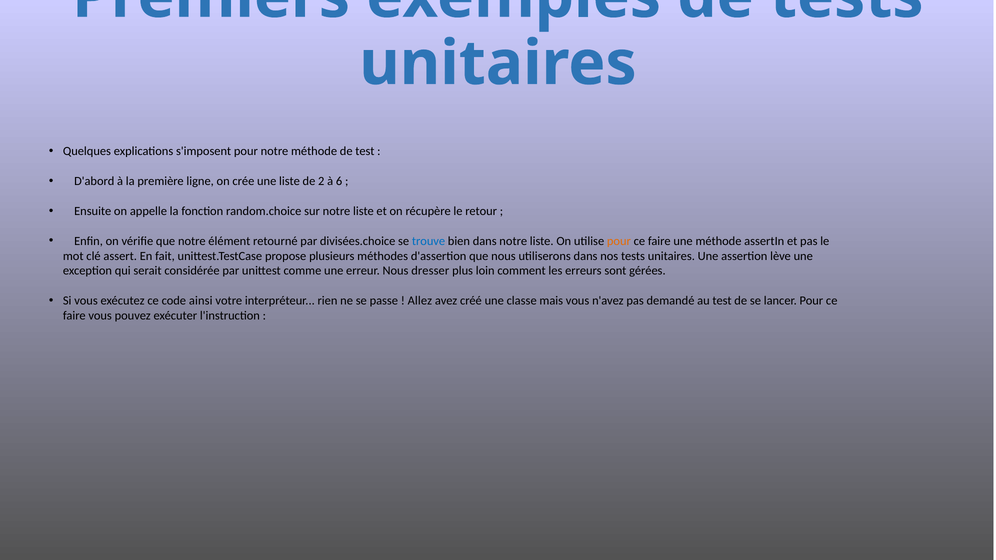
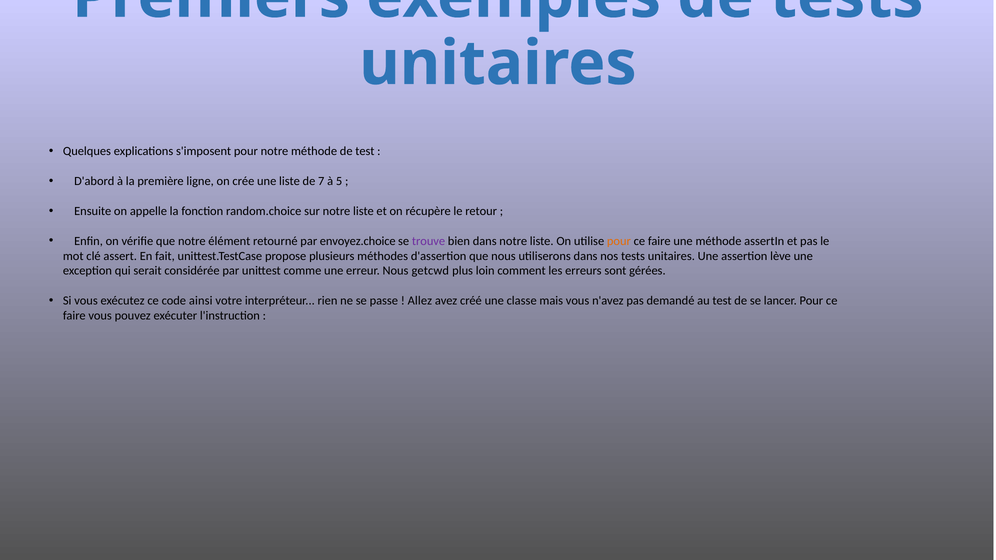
2: 2 -> 7
6: 6 -> 5
divisées.choice: divisées.choice -> envoyez.choice
trouve colour: blue -> purple
dresser: dresser -> getcwd
